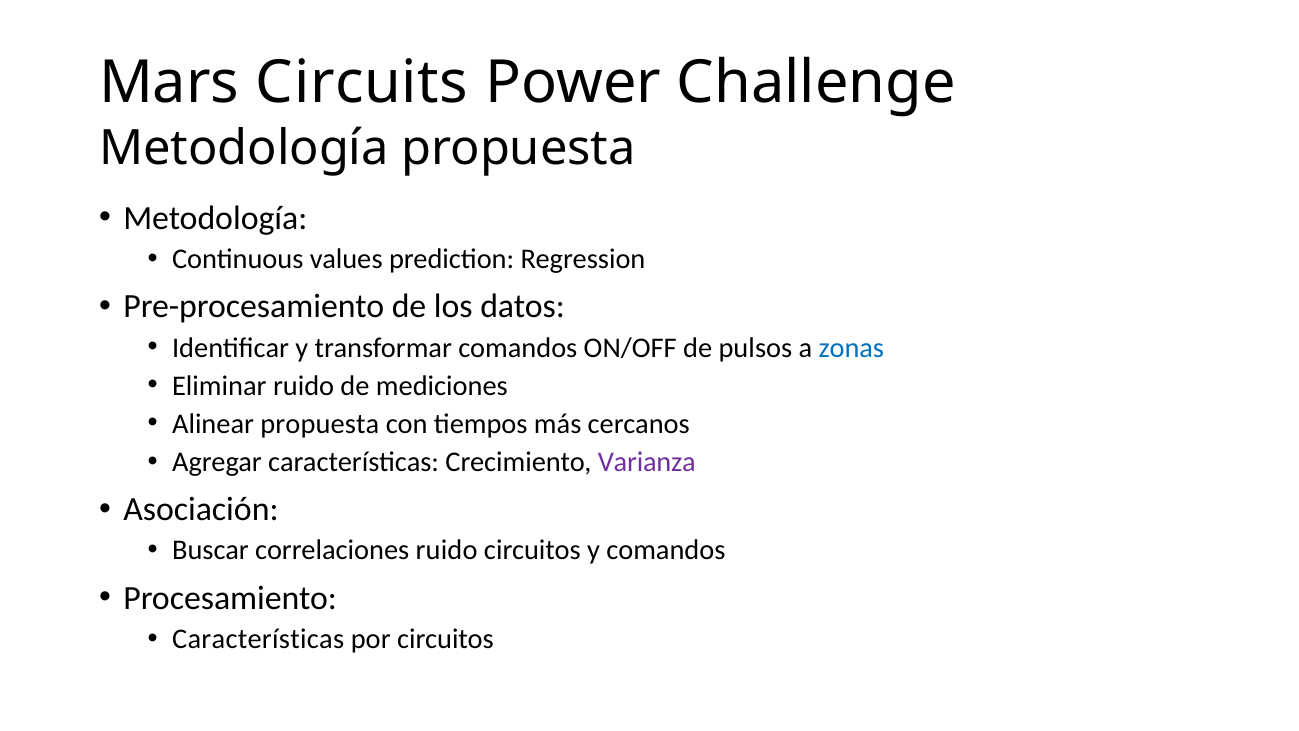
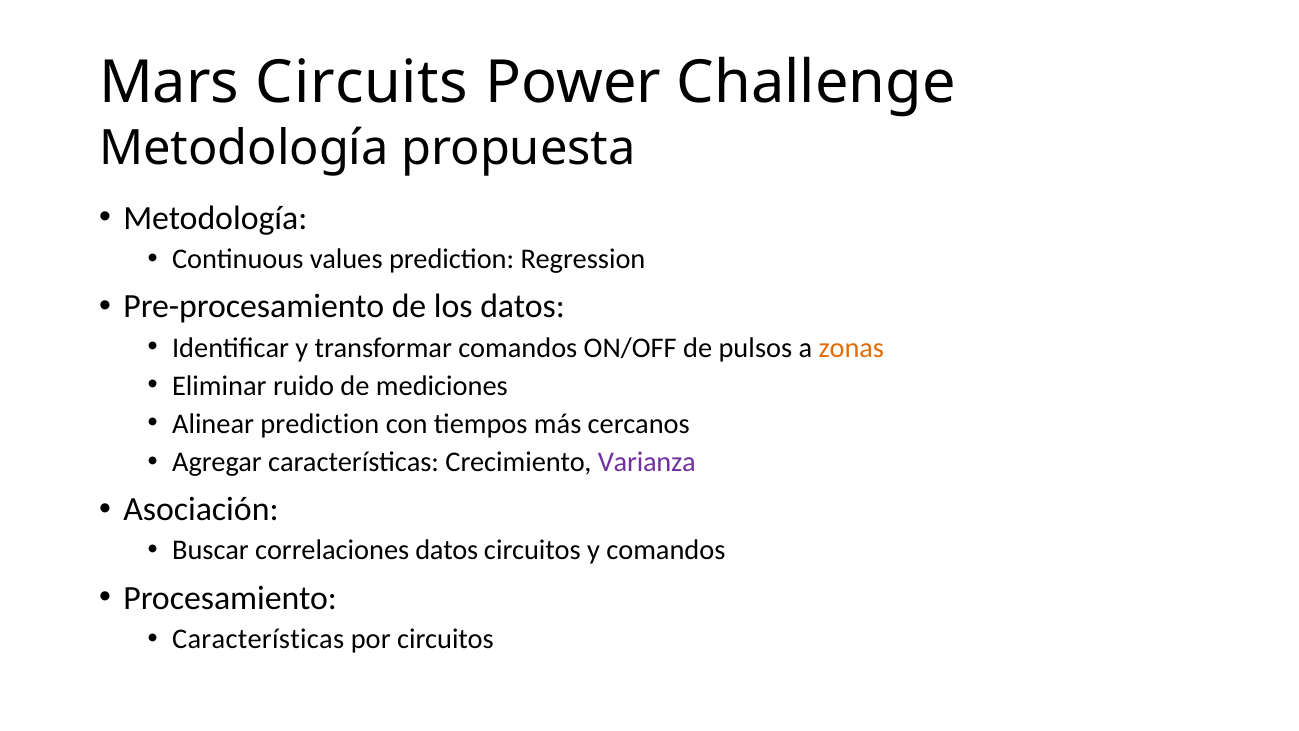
zonas colour: blue -> orange
Alinear propuesta: propuesta -> prediction
correlaciones ruido: ruido -> datos
